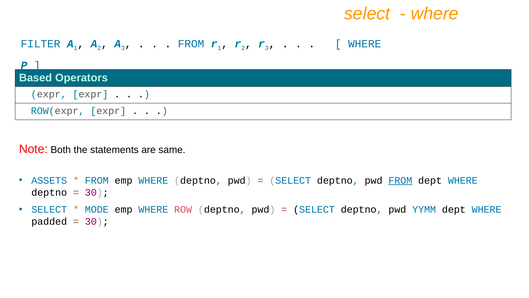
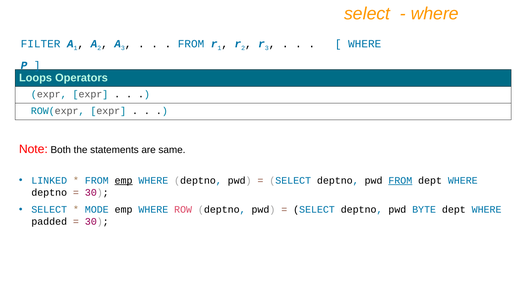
Based: Based -> Loops
ASSETS: ASSETS -> LINKED
emp at (124, 180) underline: none -> present
YYMM: YYMM -> BYTE
